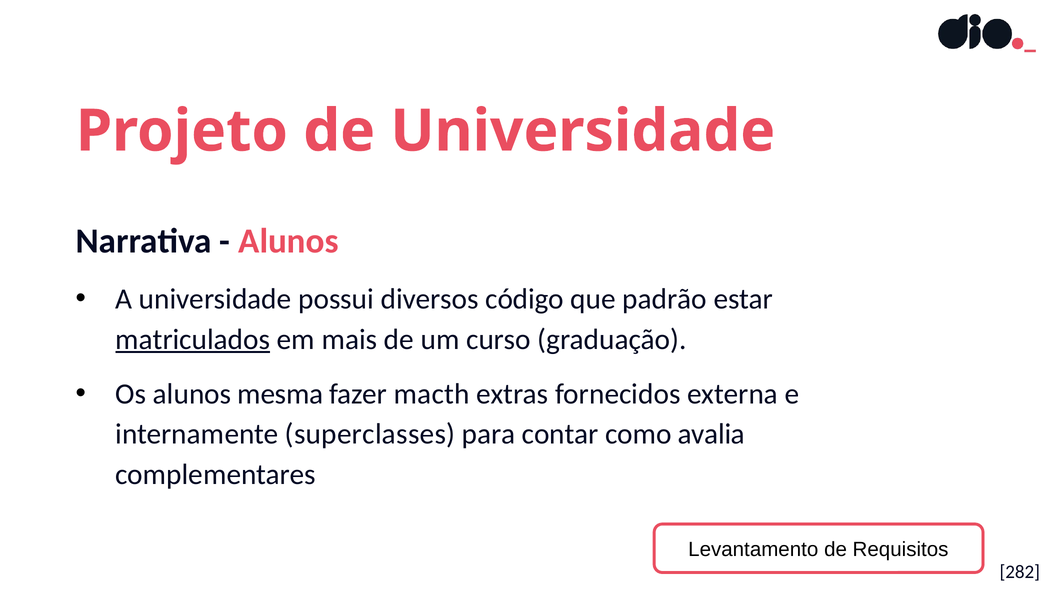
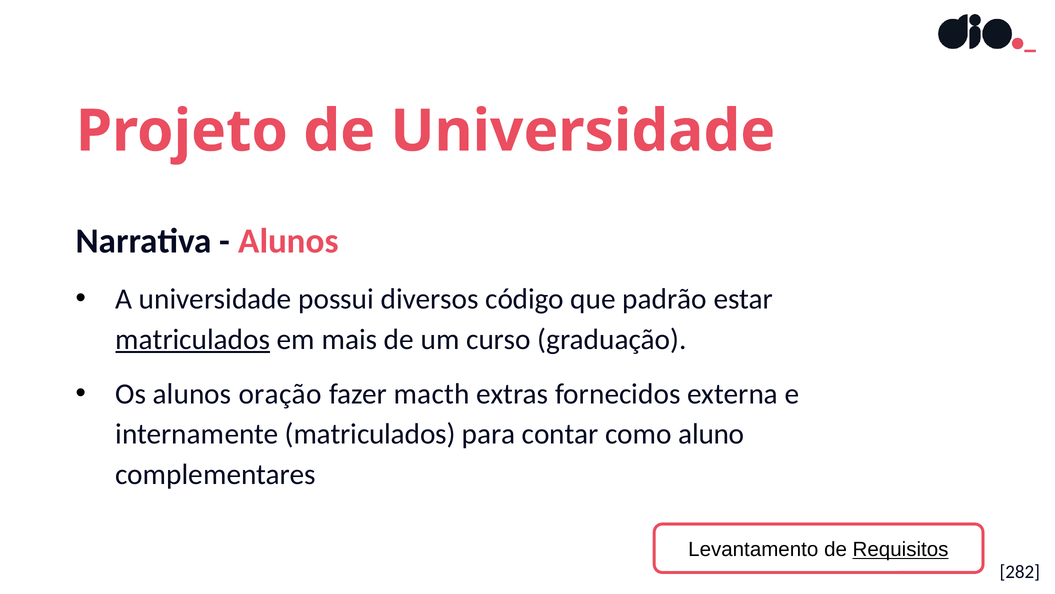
mesma: mesma -> oração
internamente superclasses: superclasses -> matriculados
avalia: avalia -> aluno
Requisitos underline: none -> present
